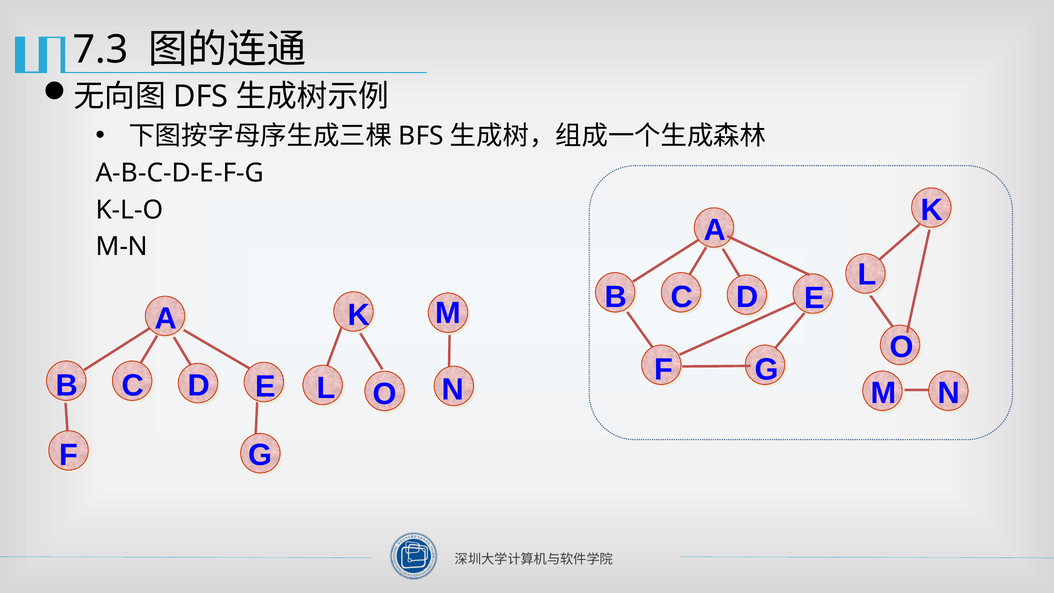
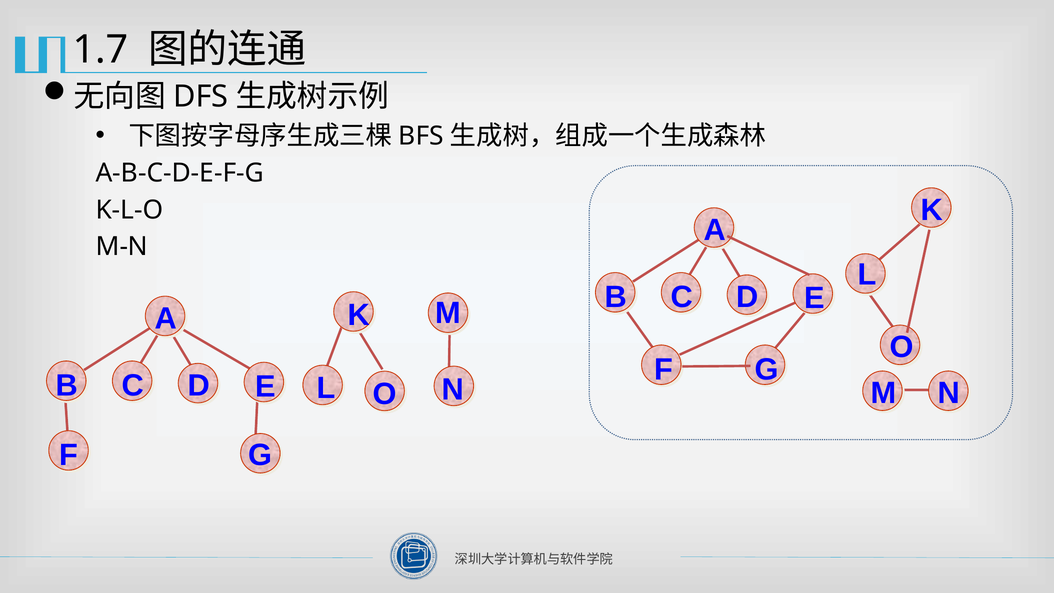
7.3: 7.3 -> 1.7
